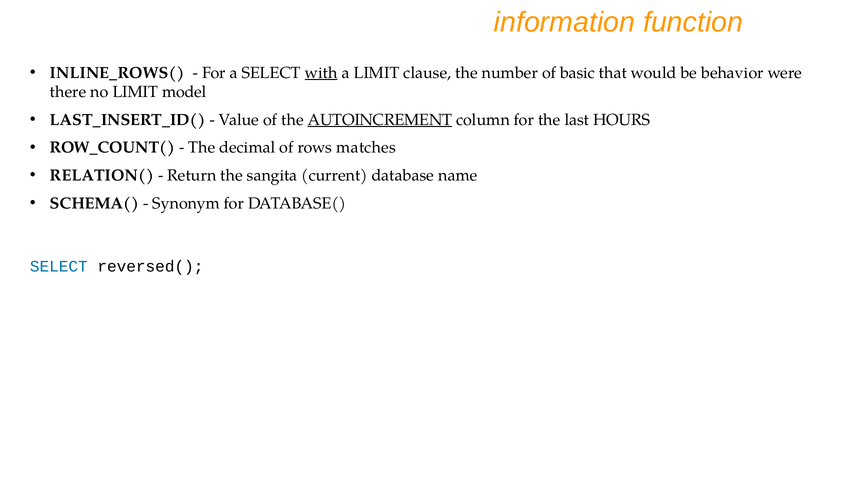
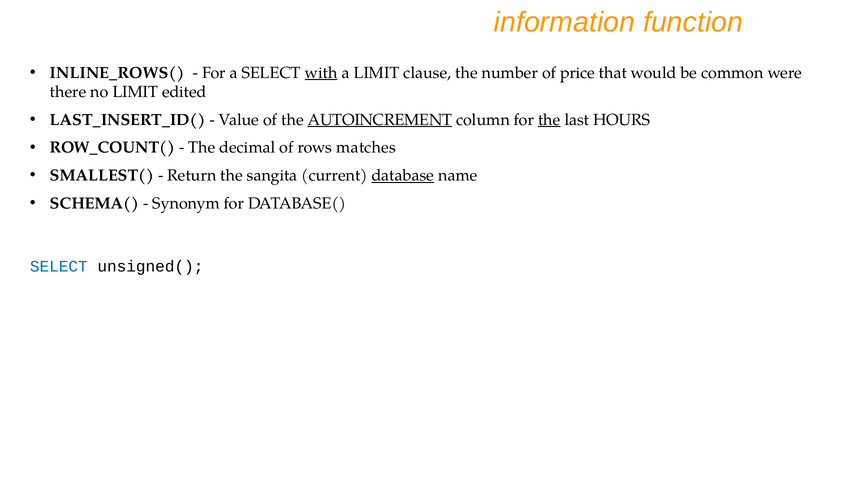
basic: basic -> price
behavior: behavior -> common
model: model -> edited
the at (549, 120) underline: none -> present
RELATION(: RELATION( -> SMALLEST(
database underline: none -> present
reversed(: reversed( -> unsigned(
